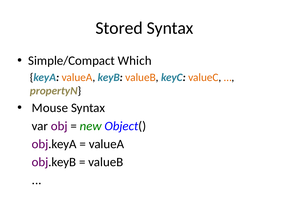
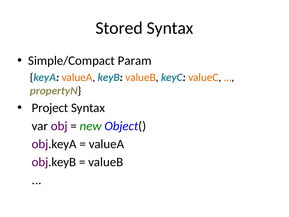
Which: Which -> Param
Mouse: Mouse -> Project
